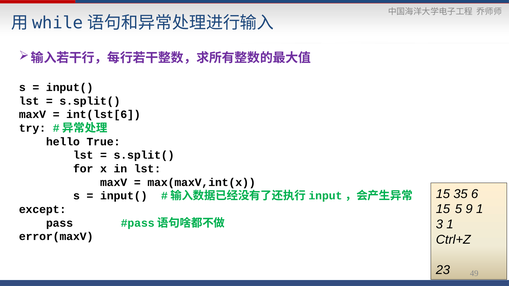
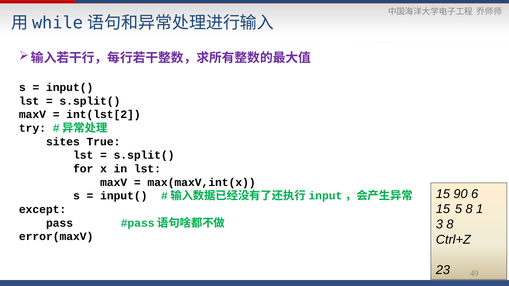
int(lst[6: int(lst[6 -> int(lst[2
hello: hello -> sites
35: 35 -> 90
5 9: 9 -> 8
3 1: 1 -> 8
